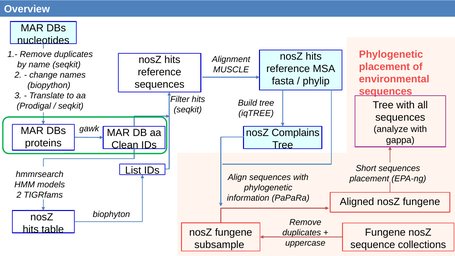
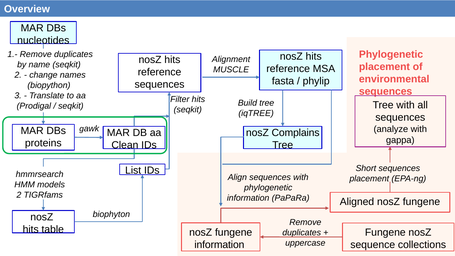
subsample at (219, 245): subsample -> information
